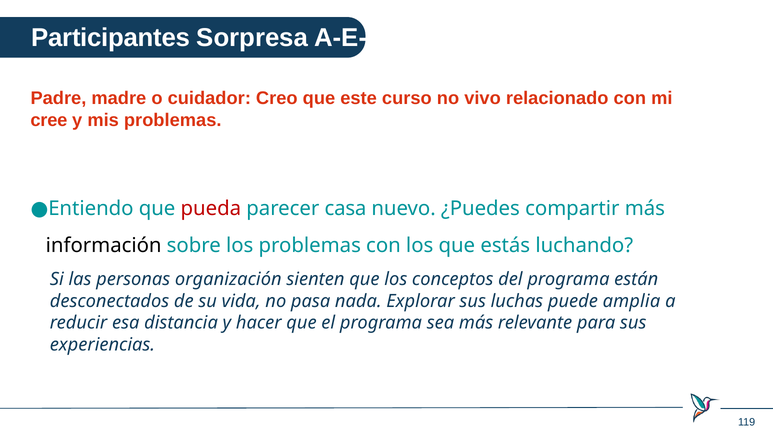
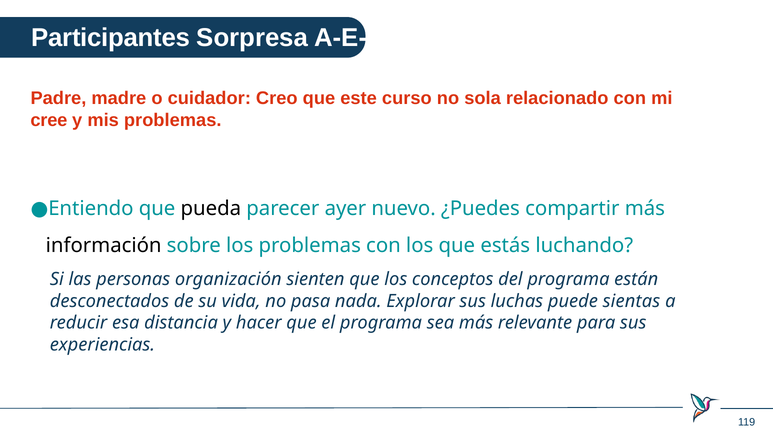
vivo: vivo -> sola
pueda colour: red -> black
casa: casa -> ayer
amplia: amplia -> sientas
